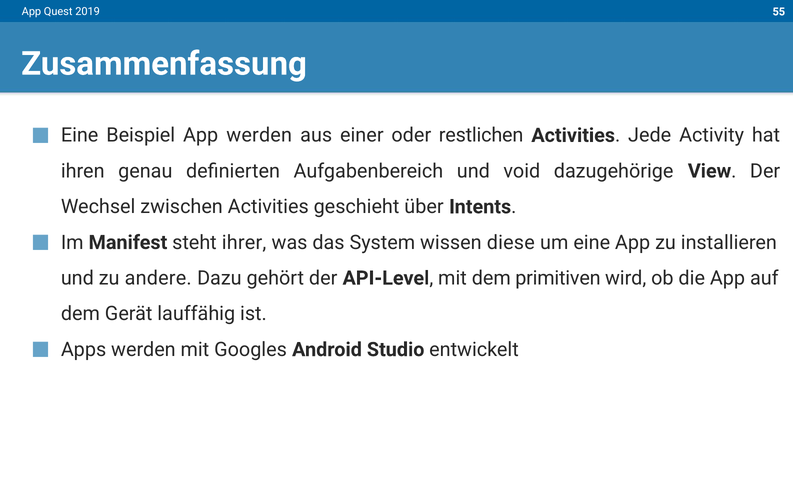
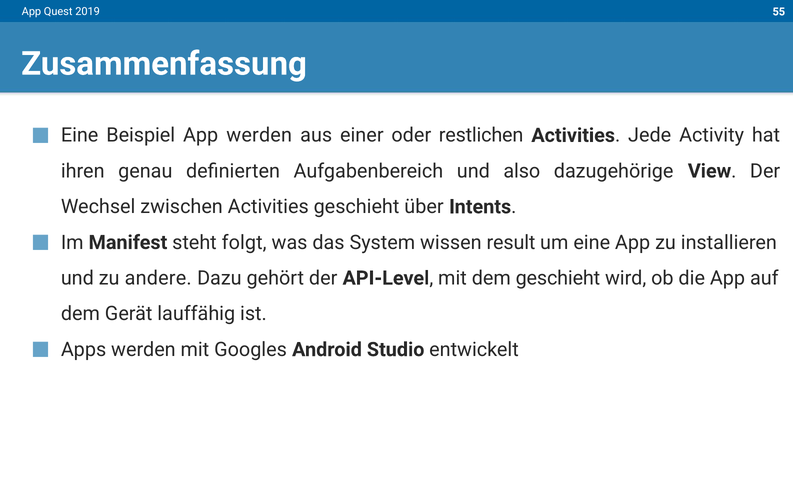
void: void -> also
ihrer: ihrer -> folgt
diese: diese -> result
dem primitiven: primitiven -> geschieht
